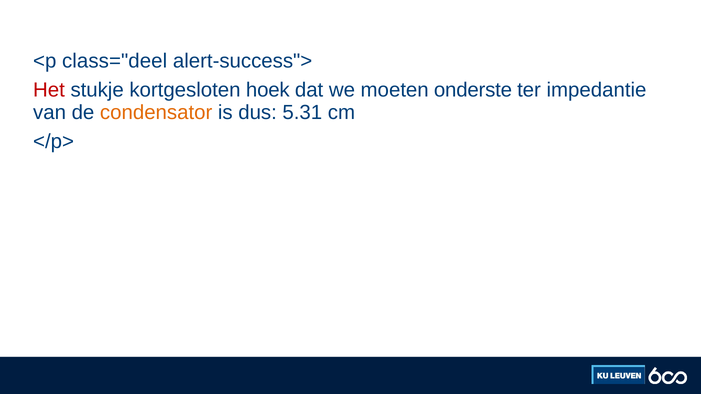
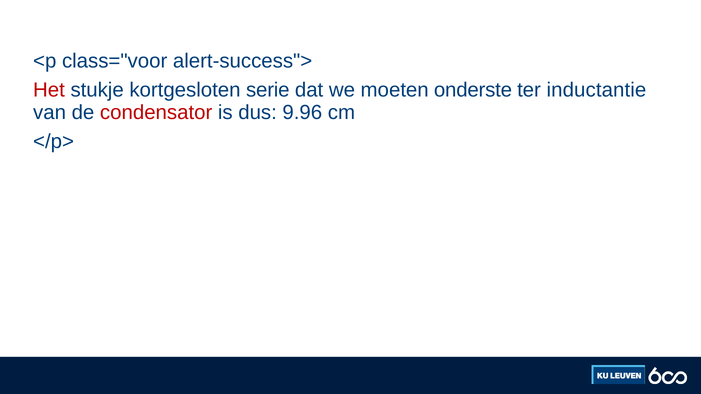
class="deel: class="deel -> class="voor
hoek: hoek -> serie
impedantie: impedantie -> inductantie
condensator colour: orange -> red
5.31: 5.31 -> 9.96
